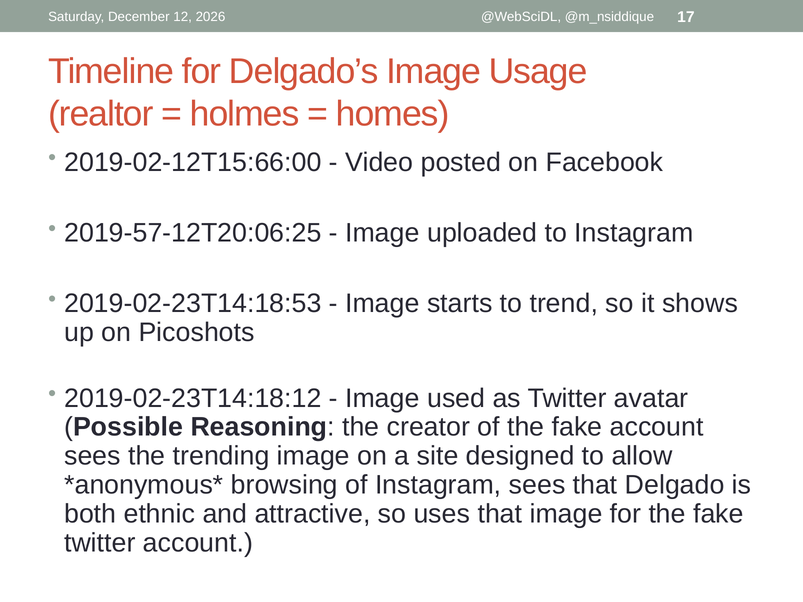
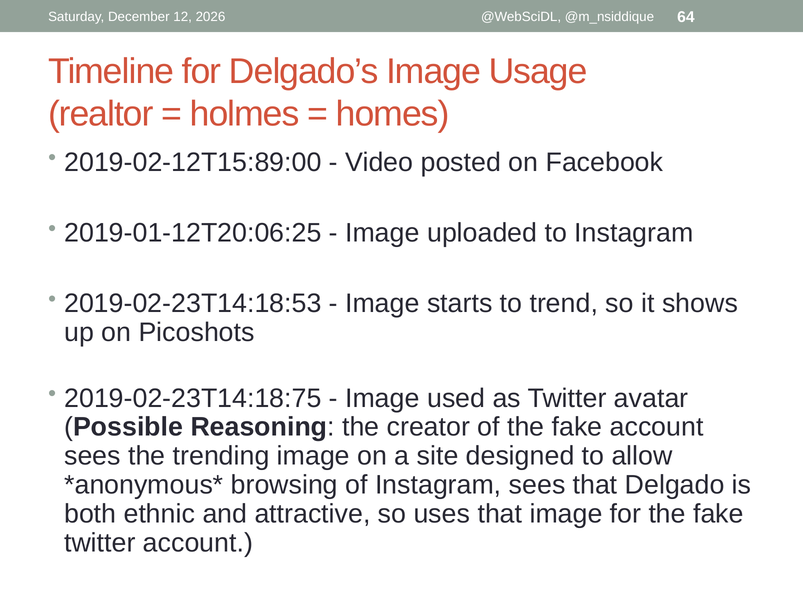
17: 17 -> 64
2019-02-12T15:66:00: 2019-02-12T15:66:00 -> 2019-02-12T15:89:00
2019-57-12T20:06:25: 2019-57-12T20:06:25 -> 2019-01-12T20:06:25
2019-02-23T14:18:12: 2019-02-23T14:18:12 -> 2019-02-23T14:18:75
